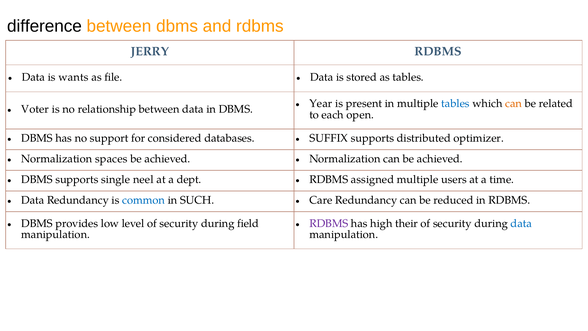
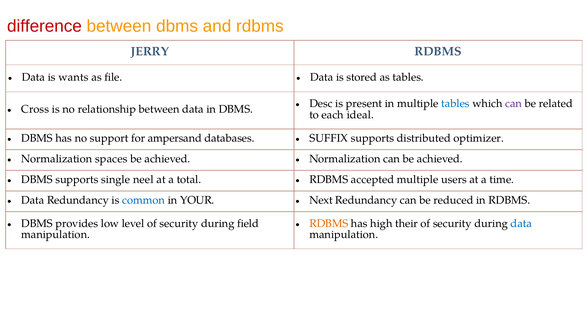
difference colour: black -> red
Year: Year -> Desc
can at (514, 104) colour: orange -> purple
Voter: Voter -> Cross
open: open -> ideal
considered: considered -> ampersand
dept: dept -> total
assigned: assigned -> accepted
SUCH: SUCH -> YOUR
Care: Care -> Next
RDBMS at (329, 223) colour: purple -> orange
